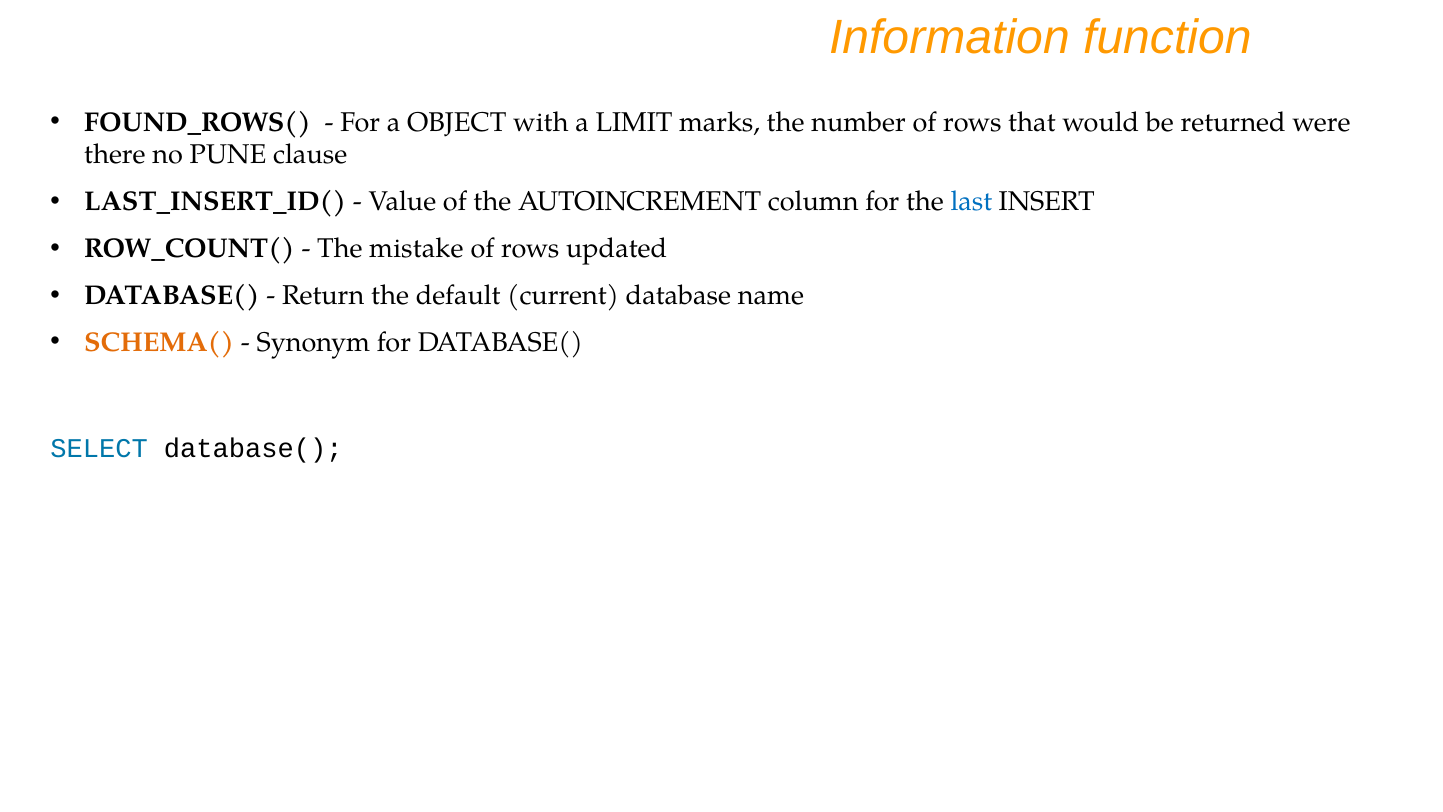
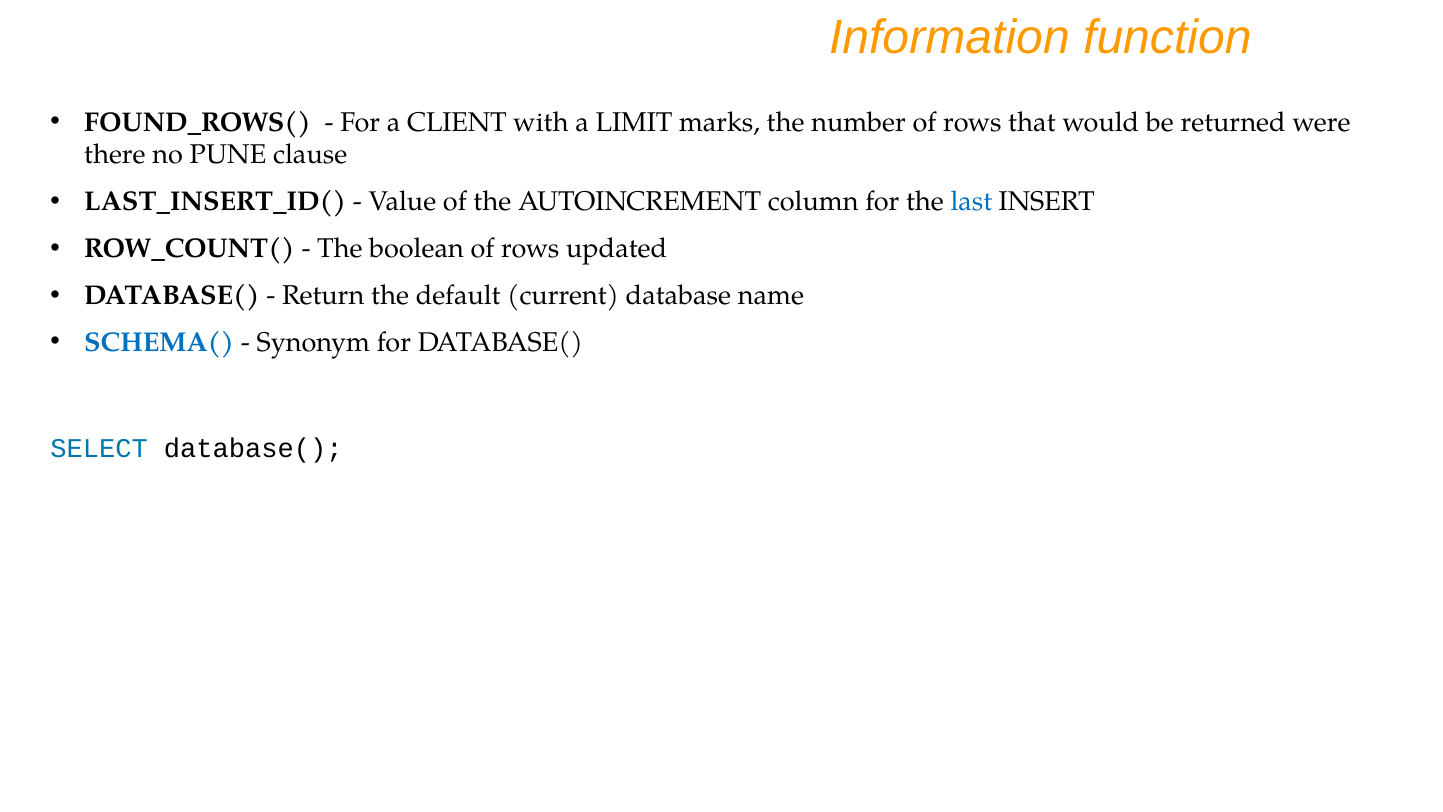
OBJECT: OBJECT -> CLIENT
mistake: mistake -> boolean
SCHEMA( colour: orange -> blue
